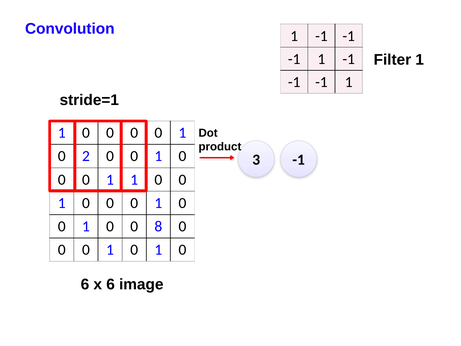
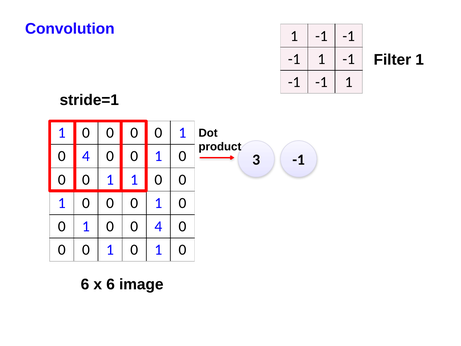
2 at (86, 156): 2 -> 4
0 0 8: 8 -> 4
